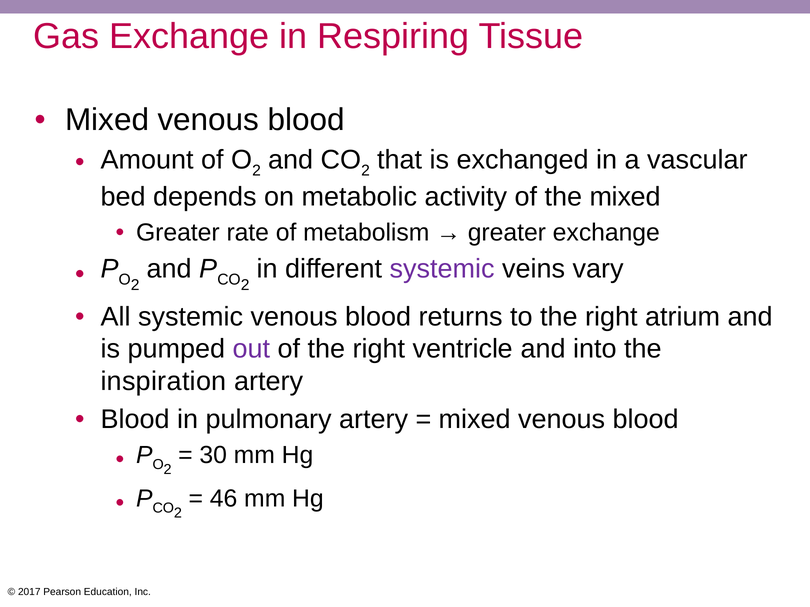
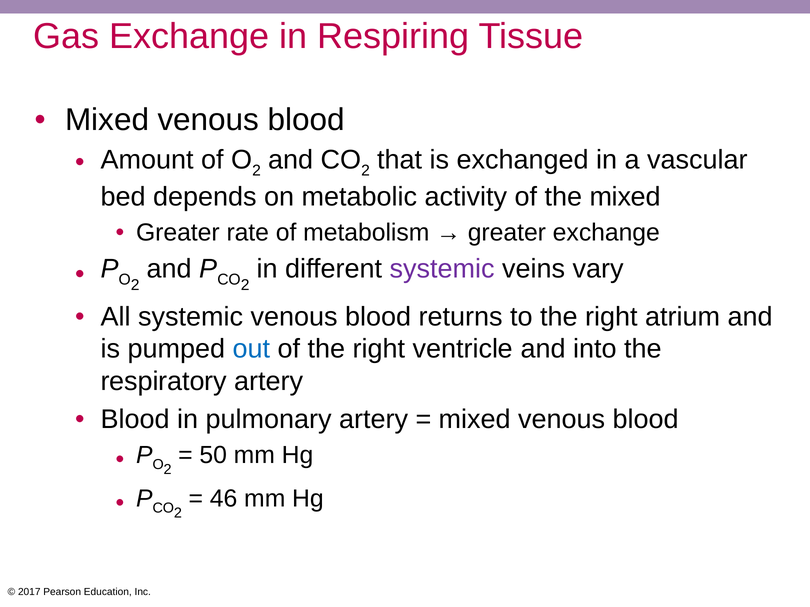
out colour: purple -> blue
inspiration: inspiration -> respiratory
30: 30 -> 50
